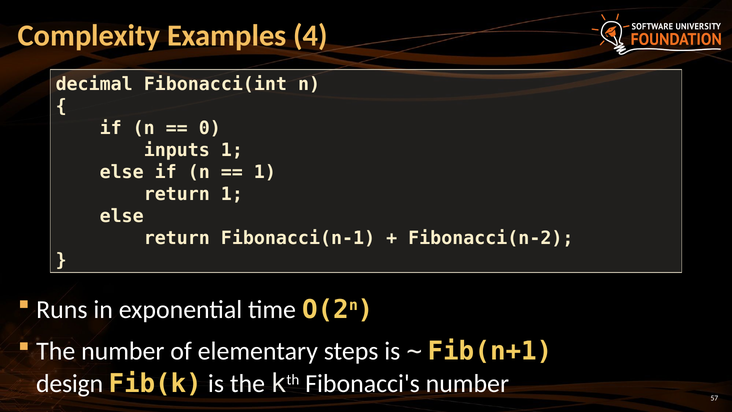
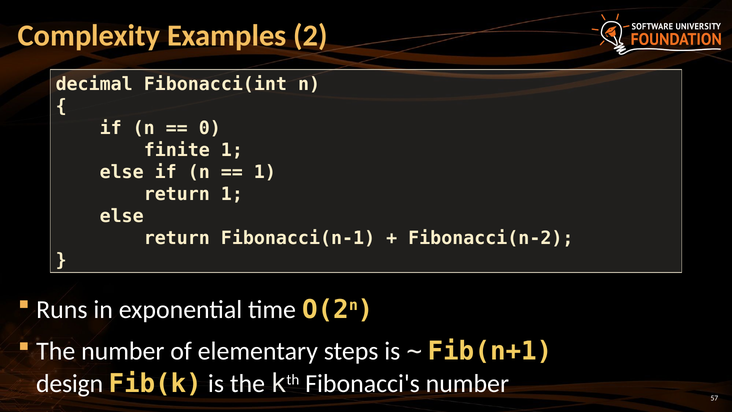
4: 4 -> 2
inputs: inputs -> finite
